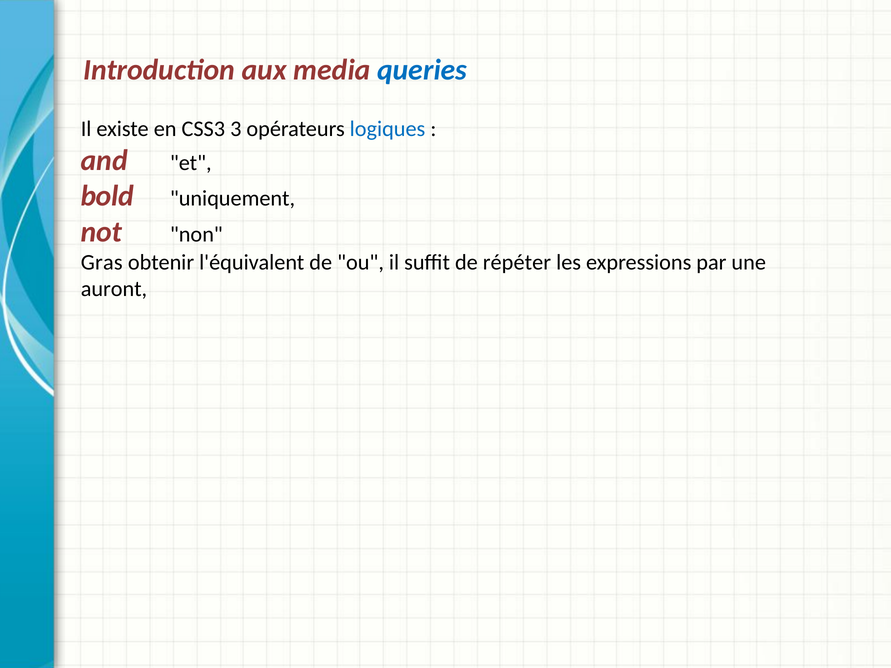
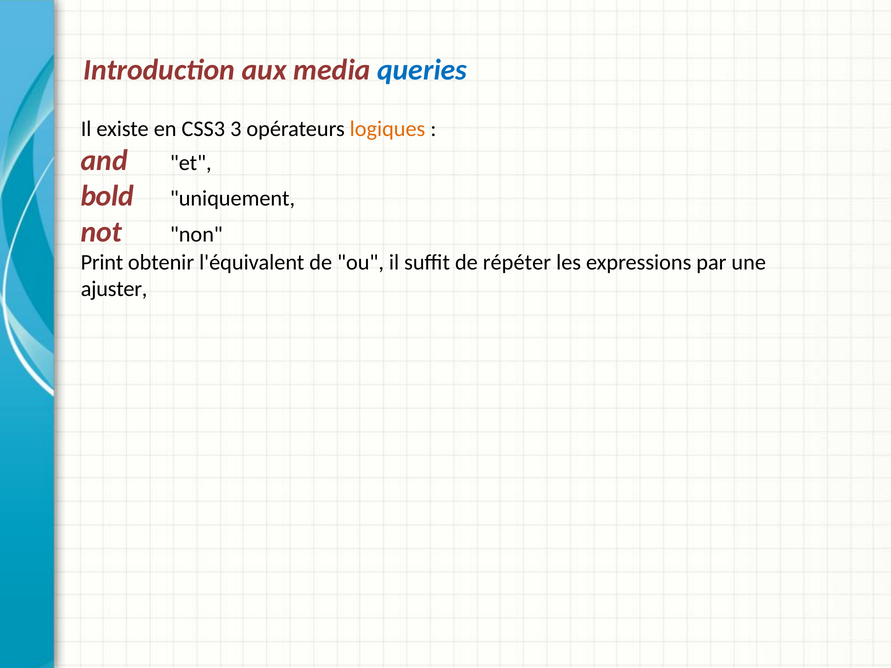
logiques colour: blue -> orange
Gras: Gras -> Print
auront: auront -> ajuster
